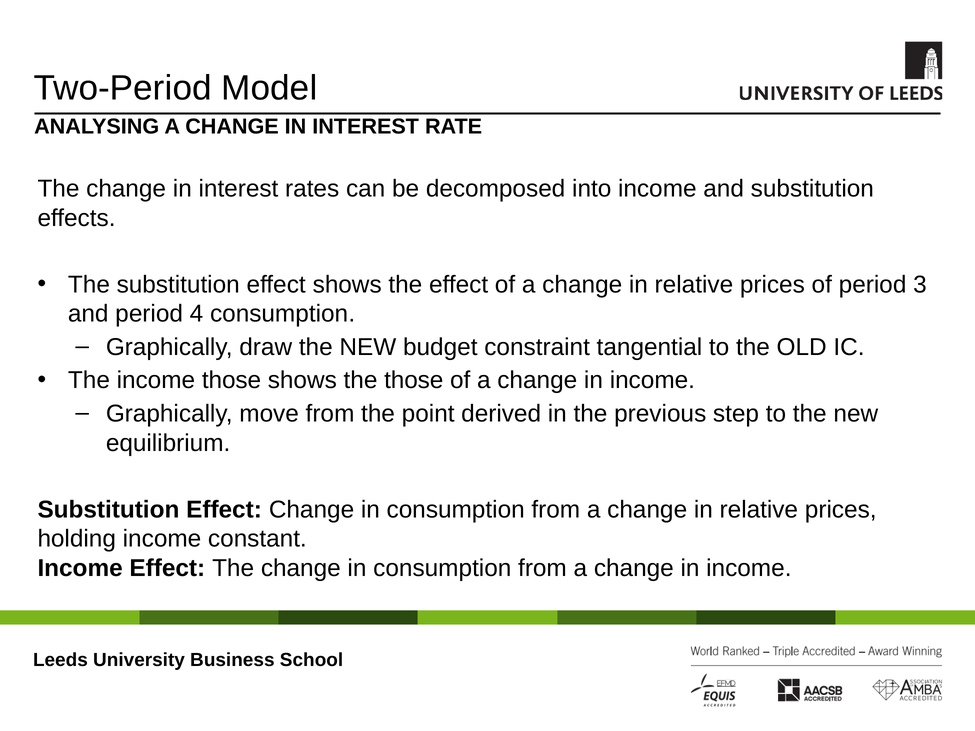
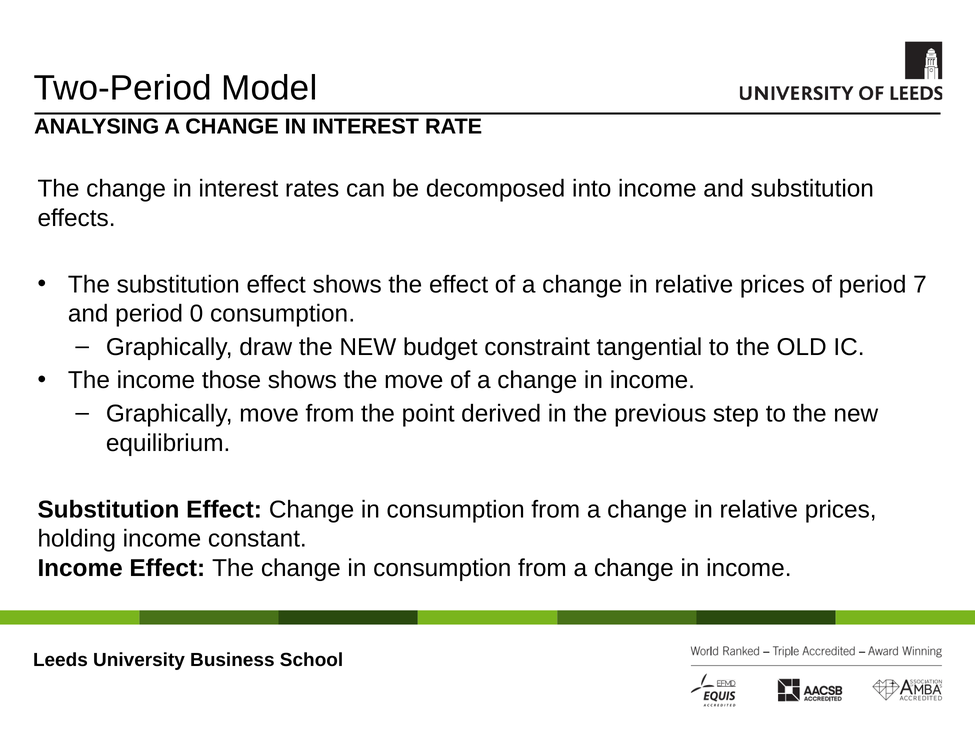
3: 3 -> 7
4: 4 -> 0
the those: those -> move
